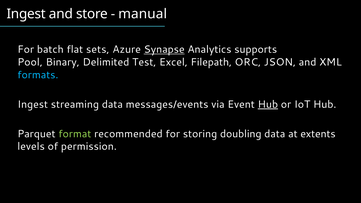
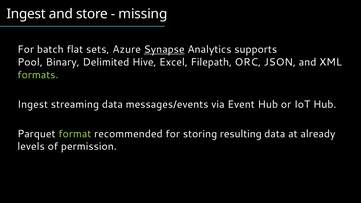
manual: manual -> missing
Test: Test -> Hive
formats colour: light blue -> light green
Hub at (268, 104) underline: present -> none
doubling: doubling -> resulting
extents: extents -> already
